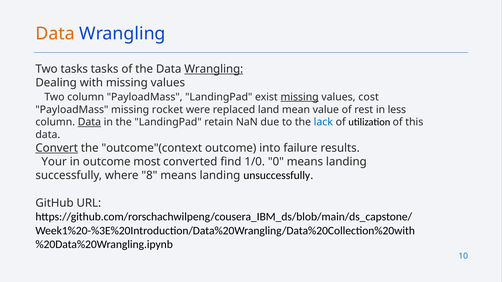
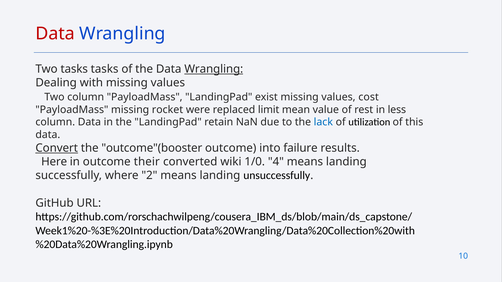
Data at (55, 34) colour: orange -> red
missing at (300, 97) underline: present -> none
land: land -> limit
Data at (89, 122) underline: present -> none
outcome"(context: outcome"(context -> outcome"(booster
Your: Your -> Here
most: most -> their
find: find -> wiki
0: 0 -> 4
8: 8 -> 2
